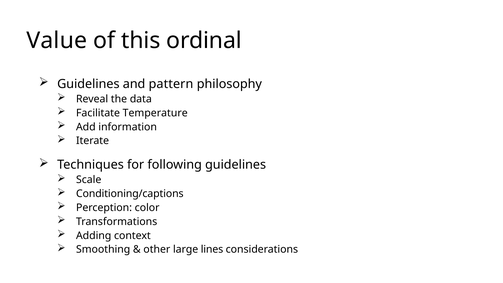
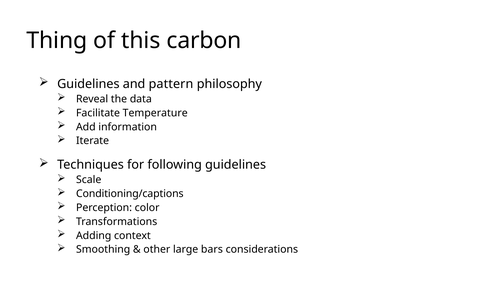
Value: Value -> Thing
ordinal: ordinal -> carbon
lines: lines -> bars
